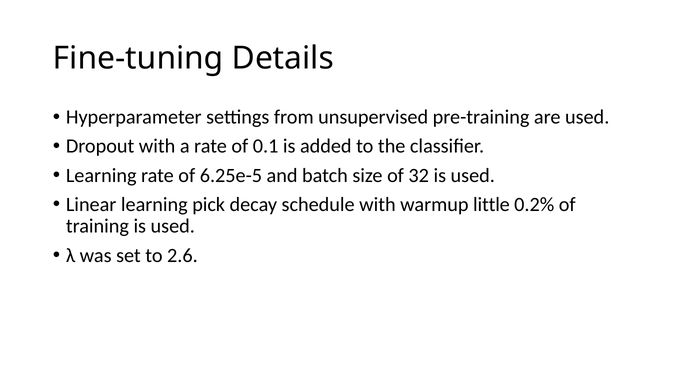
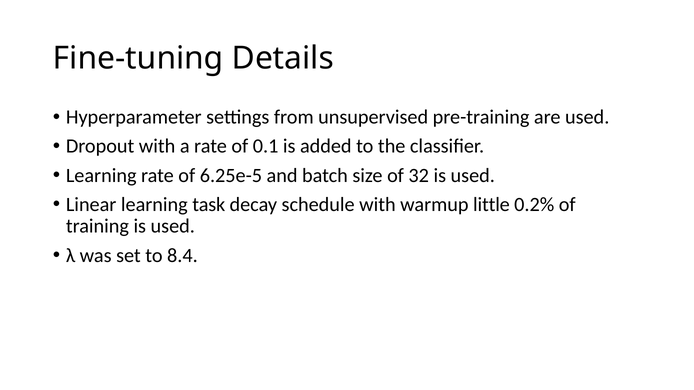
pick: pick -> task
2.6: 2.6 -> 8.4
